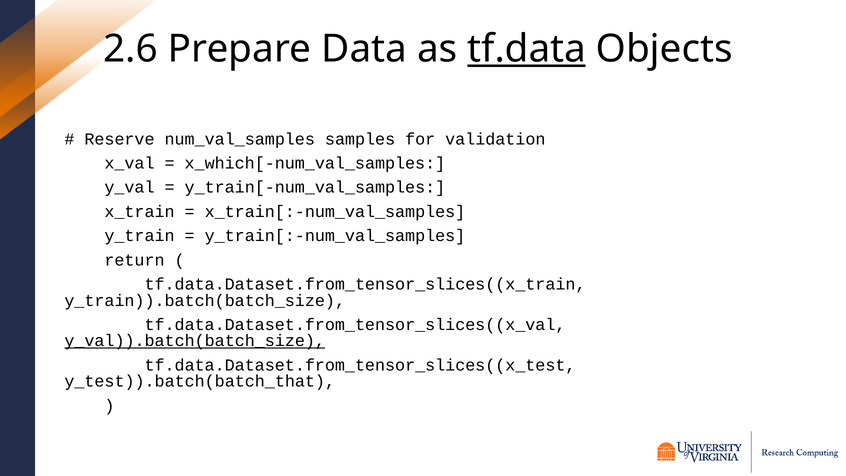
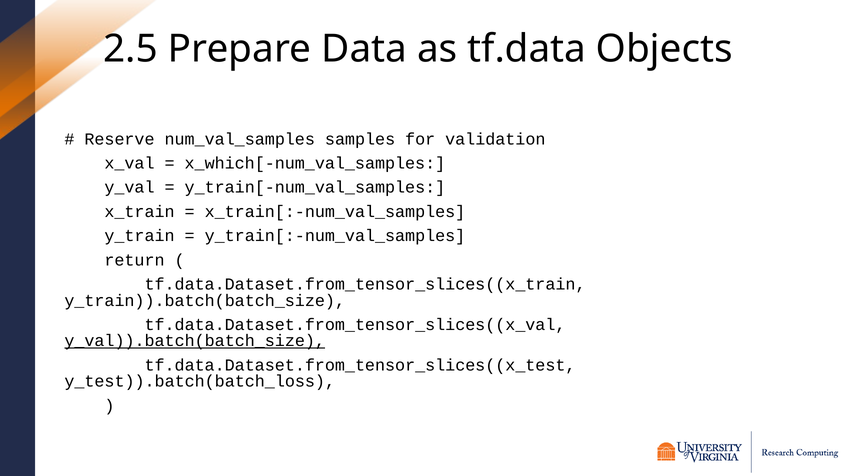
2.6: 2.6 -> 2.5
tf.data underline: present -> none
y_test)).batch(batch_that: y_test)).batch(batch_that -> y_test)).batch(batch_loss
